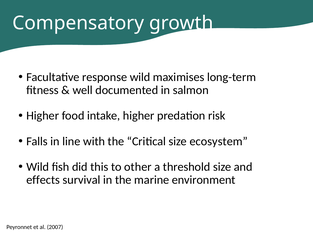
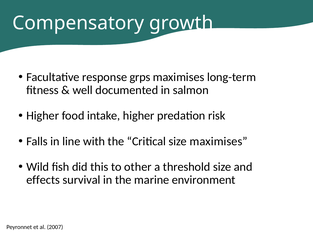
response wild: wild -> grps
size ecosystem: ecosystem -> maximises
